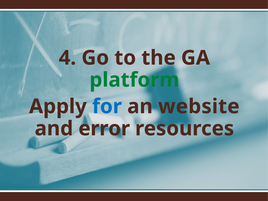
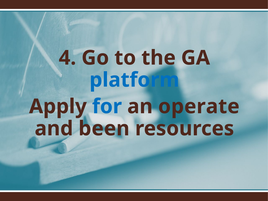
platform colour: green -> blue
website: website -> operate
error: error -> been
